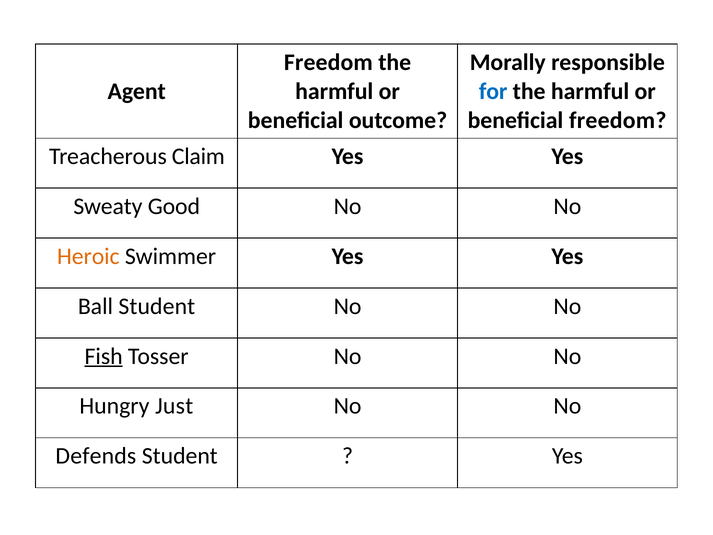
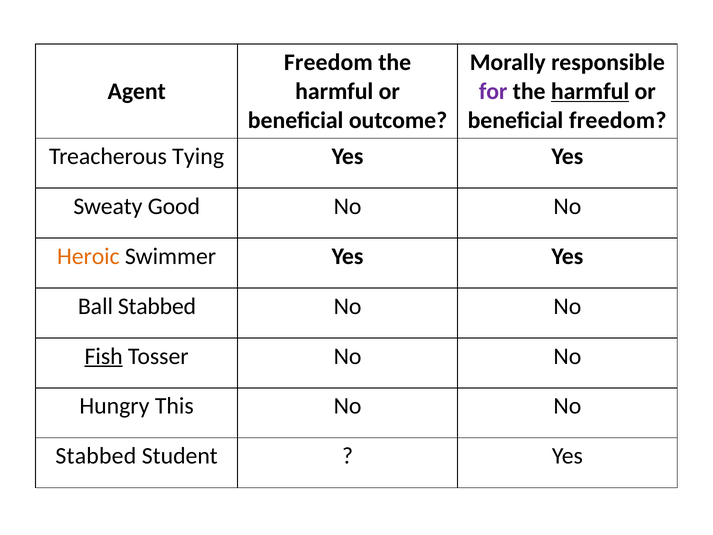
for colour: blue -> purple
harmful at (590, 91) underline: none -> present
Claim: Claim -> Tying
Ball Student: Student -> Stabbed
Just: Just -> This
Defends at (96, 456): Defends -> Stabbed
